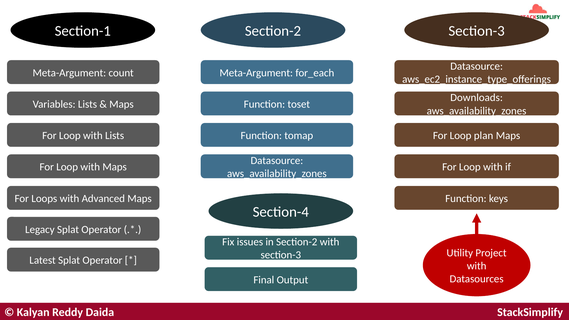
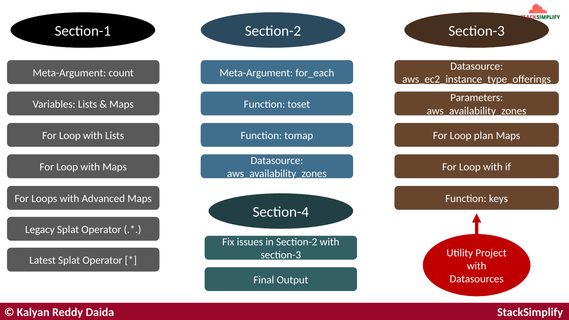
Downloads: Downloads -> Parameters
